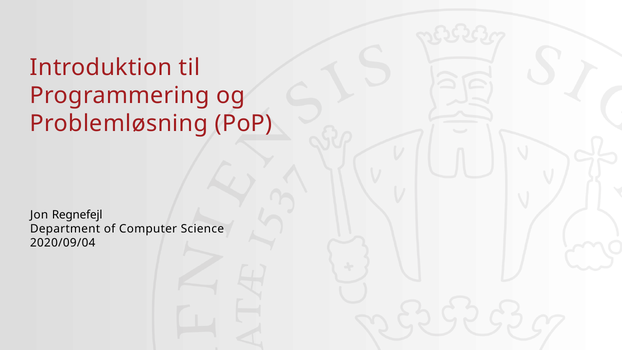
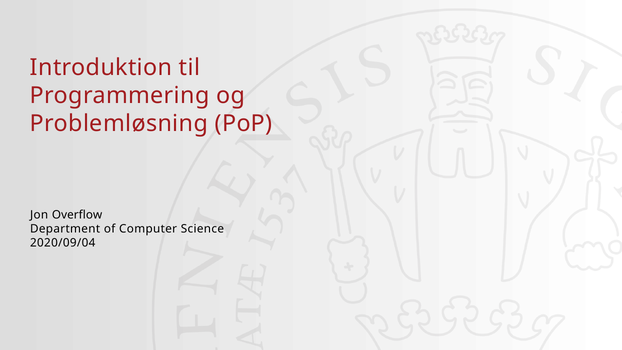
Regnefejl: Regnefejl -> Overflow
